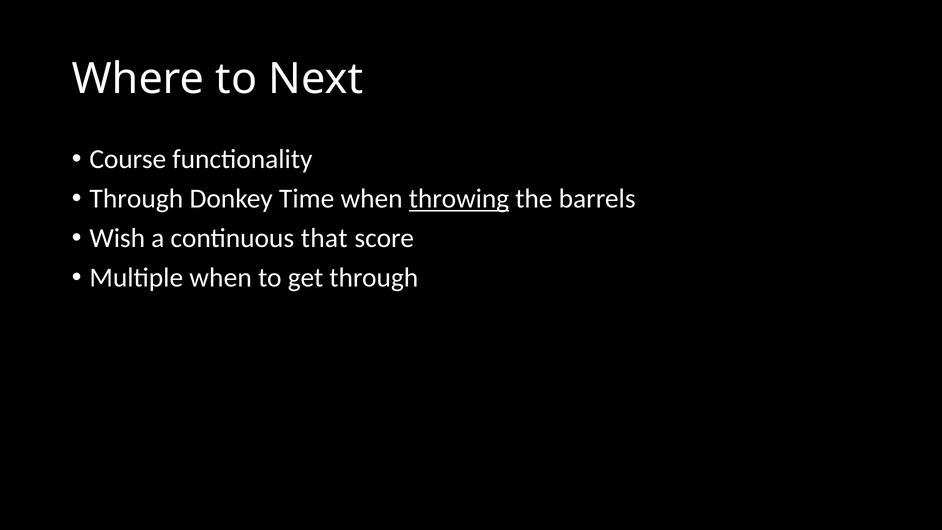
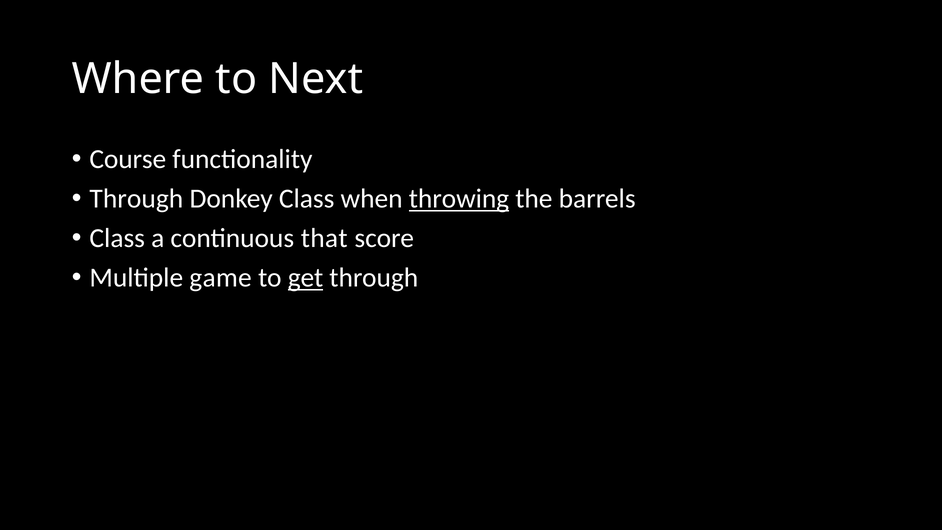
Donkey Time: Time -> Class
Wish at (117, 238): Wish -> Class
Multiple when: when -> game
get underline: none -> present
